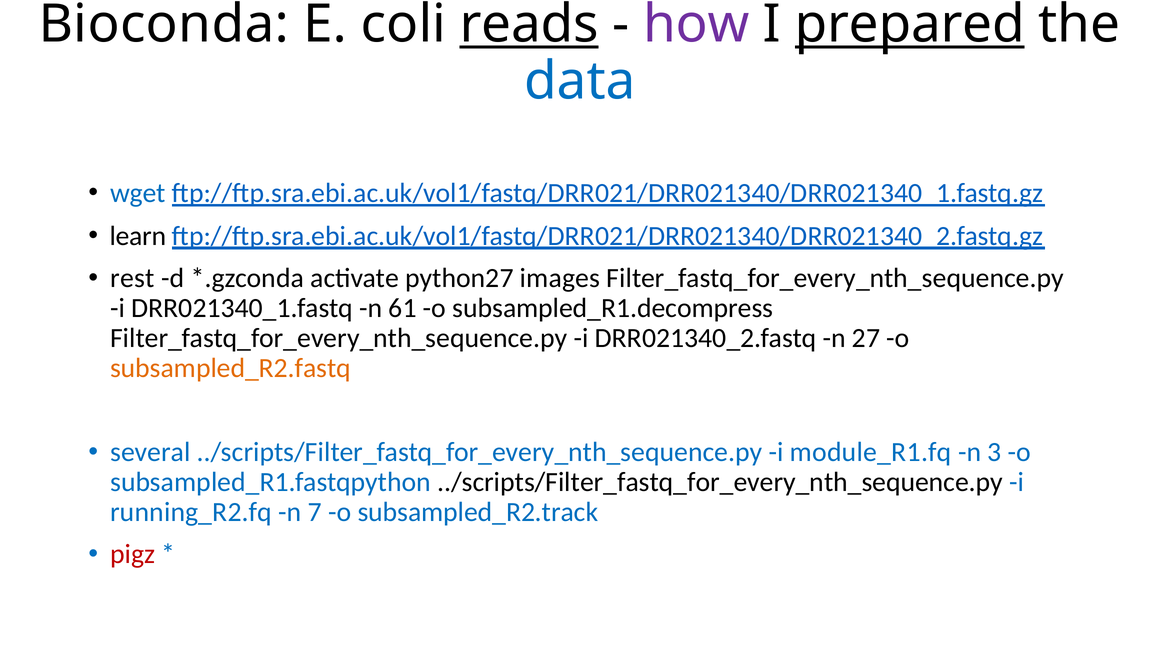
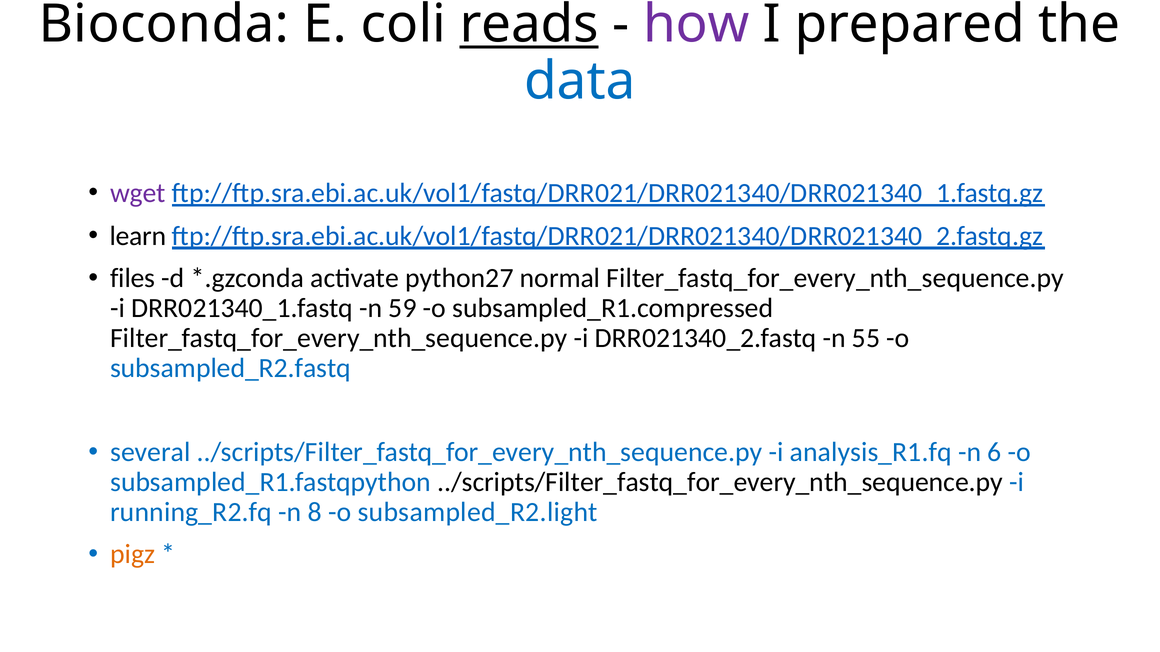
prepared underline: present -> none
wget colour: blue -> purple
rest: rest -> files
images: images -> normal
61: 61 -> 59
subsampled_R1.decompress: subsampled_R1.decompress -> subsampled_R1.compressed
27: 27 -> 55
subsampled_R2.fastq colour: orange -> blue
module_R1.fq: module_R1.fq -> analysis_R1.fq
3: 3 -> 6
7: 7 -> 8
subsampled_R2.track: subsampled_R2.track -> subsampled_R2.light
pigz colour: red -> orange
